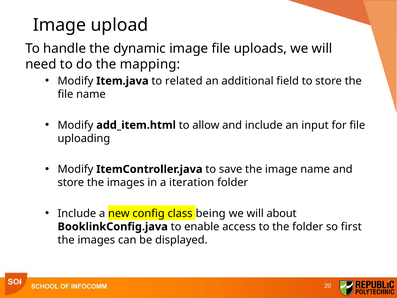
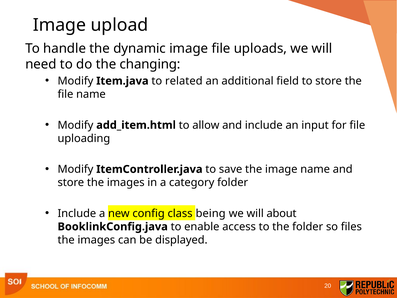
mapping: mapping -> changing
iteration: iteration -> category
first: first -> files
